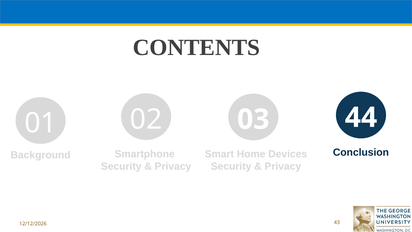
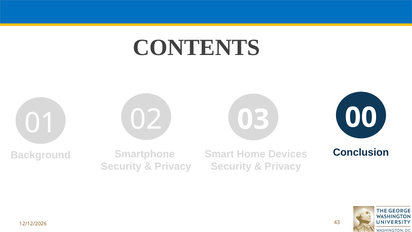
44: 44 -> 00
